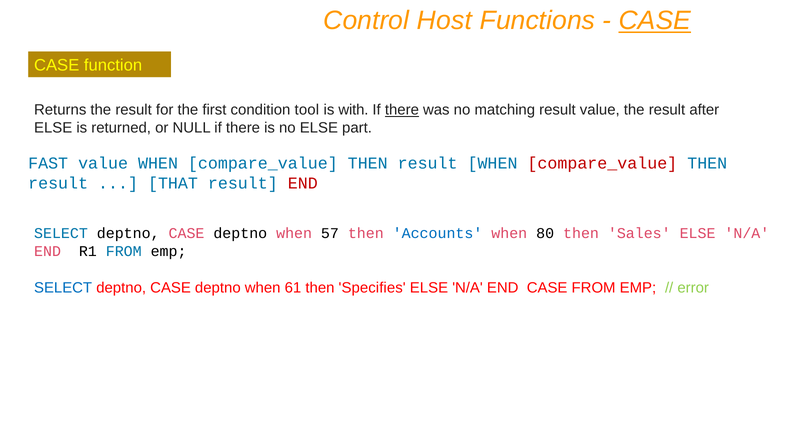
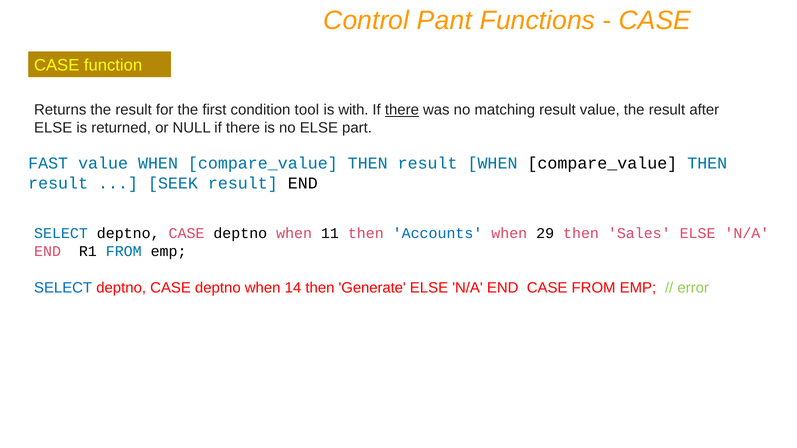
Host: Host -> Pant
CASE at (655, 21) underline: present -> none
compare_value at (602, 163) colour: red -> black
THAT: THAT -> SEEK
END at (303, 183) colour: red -> black
57: 57 -> 11
80: 80 -> 29
61: 61 -> 14
Specifies: Specifies -> Generate
